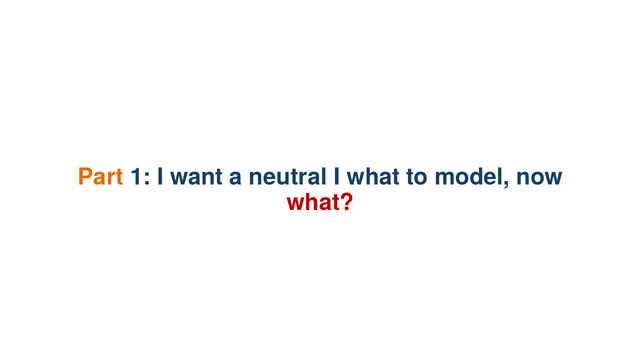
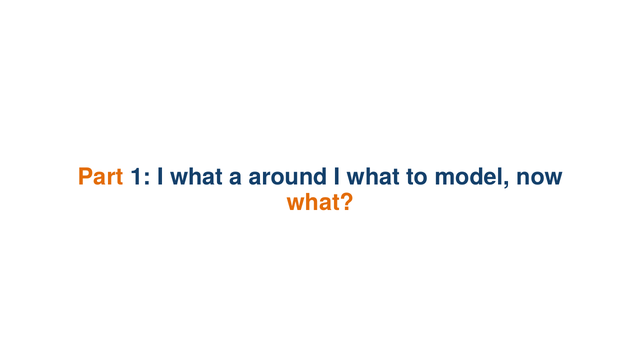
1 I want: want -> what
neutral: neutral -> around
what at (320, 202) colour: red -> orange
